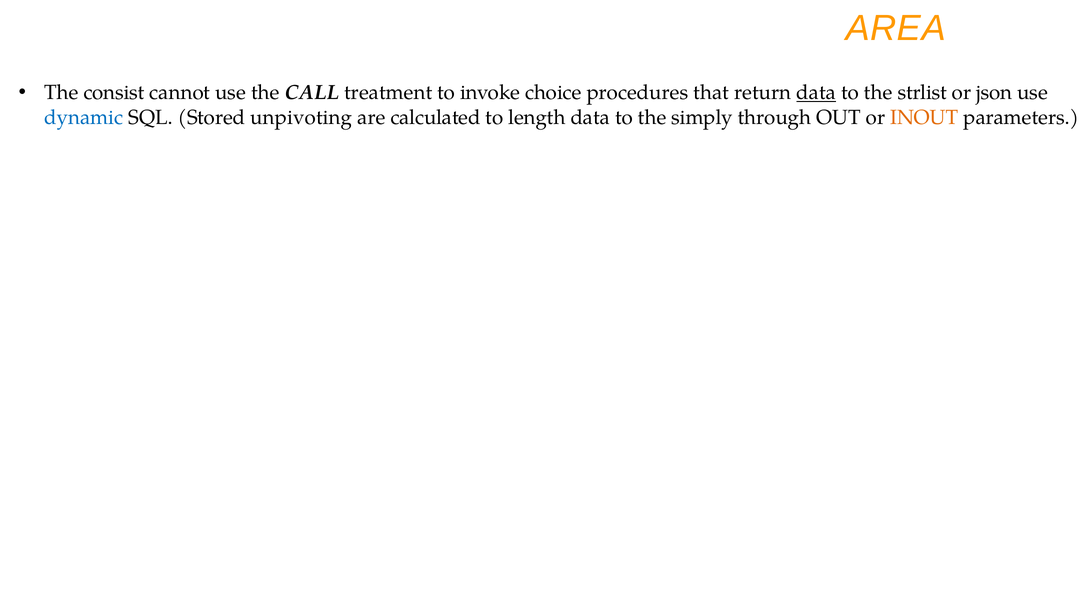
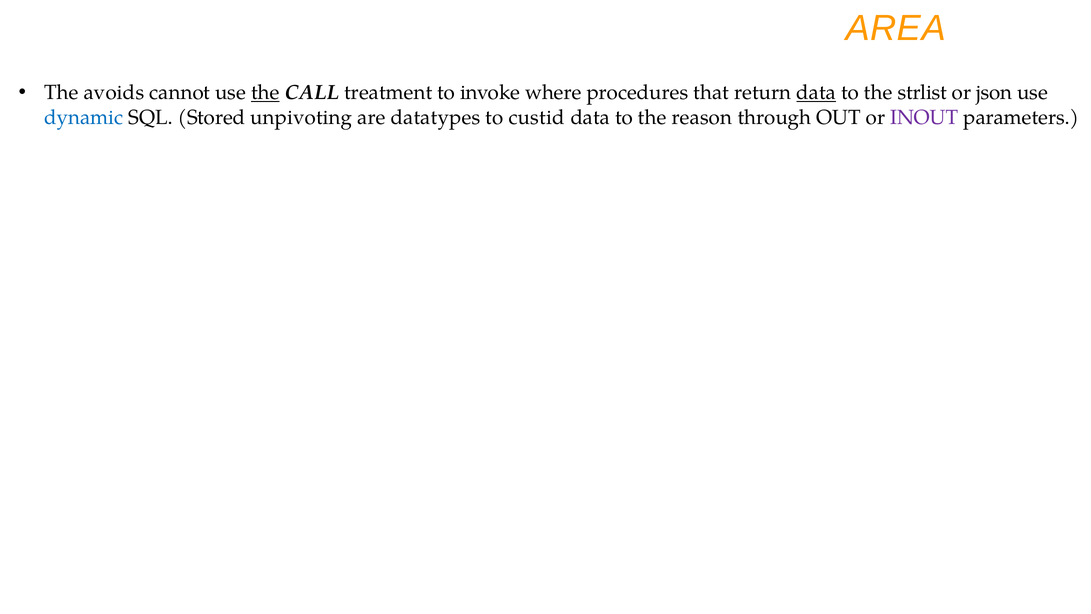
consist: consist -> avoids
the at (265, 93) underline: none -> present
choice: choice -> where
calculated: calculated -> datatypes
length: length -> custid
simply: simply -> reason
INOUT colour: orange -> purple
